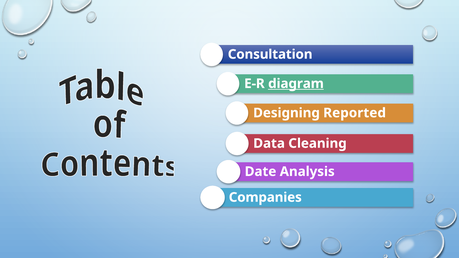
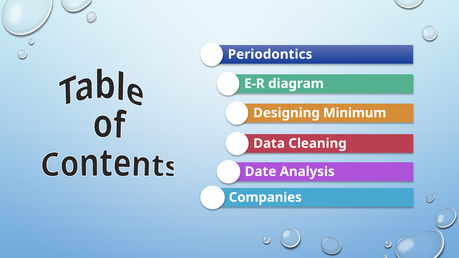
Consultation: Consultation -> Periodontics
diagram underline: present -> none
Reported: Reported -> Minimum
